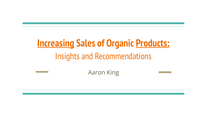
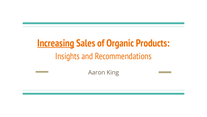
Products underline: present -> none
